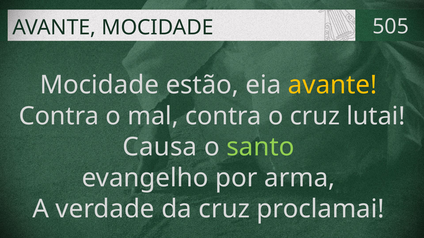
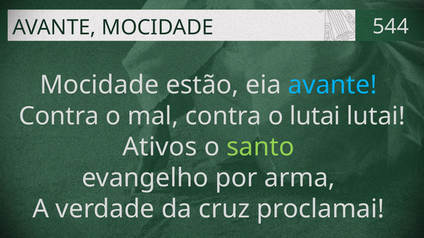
505: 505 -> 544
avante at (333, 85) colour: yellow -> light blue
o cruz: cruz -> lutai
Causa: Causa -> Ativos
